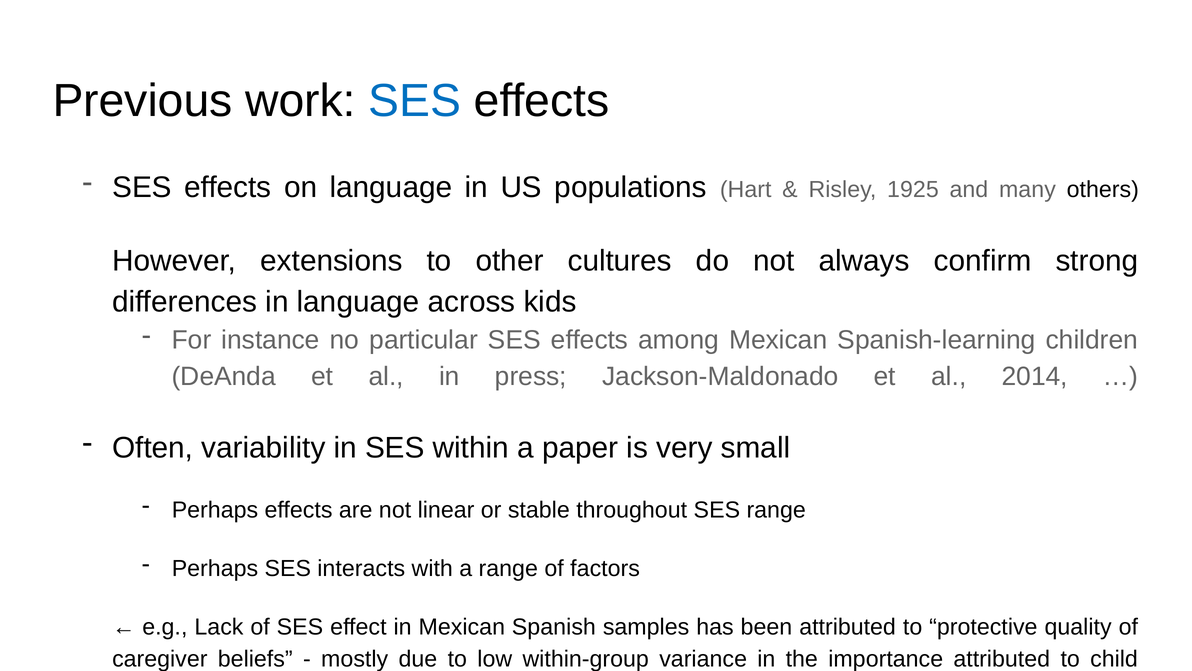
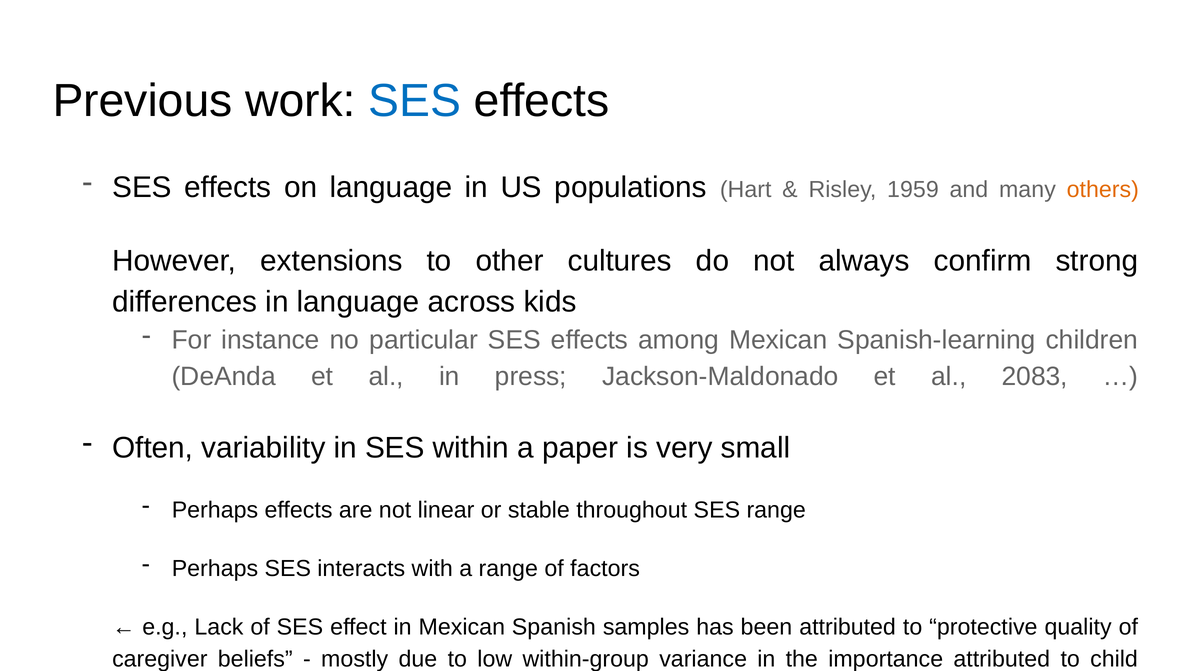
1925: 1925 -> 1959
others colour: black -> orange
2014: 2014 -> 2083
